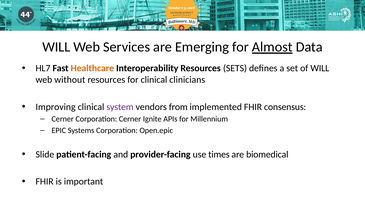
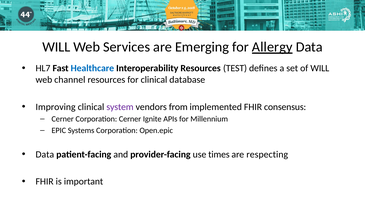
Almost: Almost -> Allergy
Healthcare colour: orange -> blue
SETS: SETS -> TEST
without: without -> channel
clinicians: clinicians -> database
Slide at (45, 155): Slide -> Data
biomedical: biomedical -> respecting
